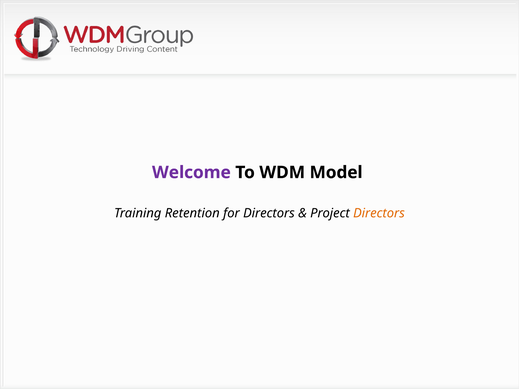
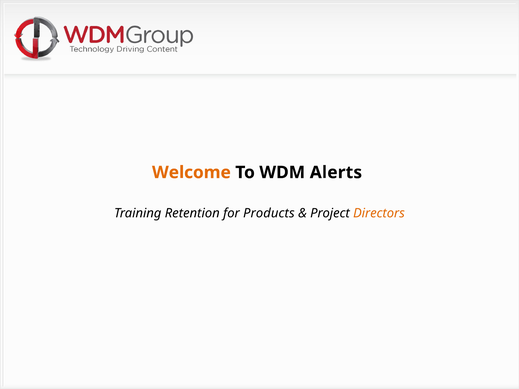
Welcome colour: purple -> orange
Model: Model -> Alerts
for Directors: Directors -> Products
